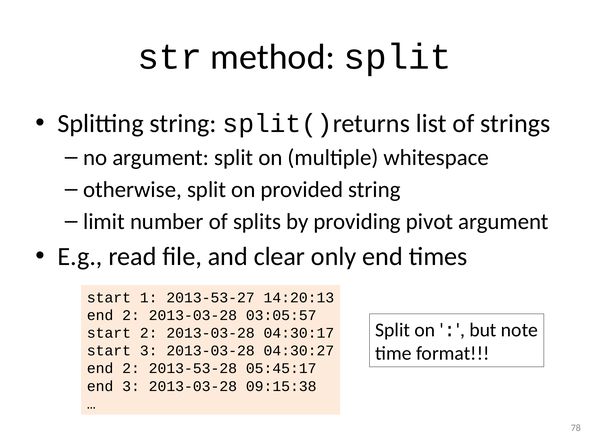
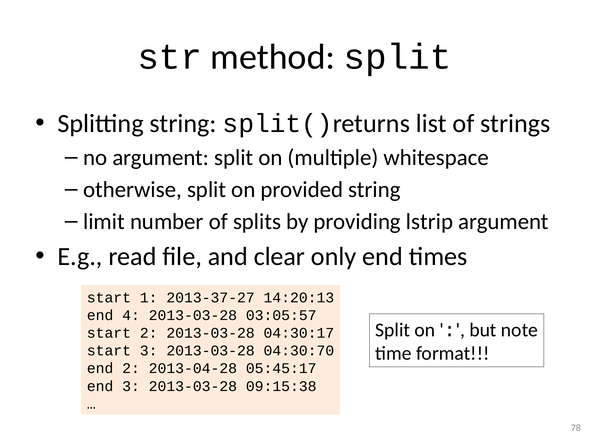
pivot: pivot -> lstrip
2013-53-27: 2013-53-27 -> 2013-37-27
2 at (131, 315): 2 -> 4
04:30:27: 04:30:27 -> 04:30:70
2013-53-28: 2013-53-28 -> 2013-04-28
